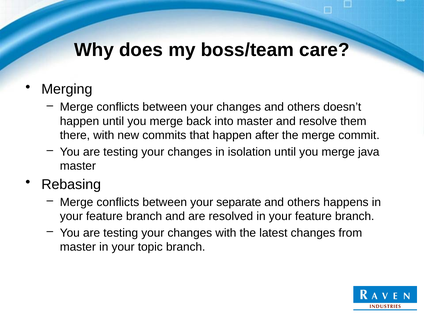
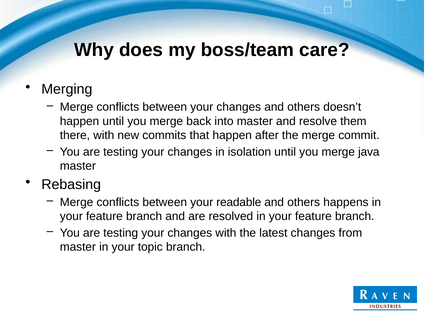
separate: separate -> readable
